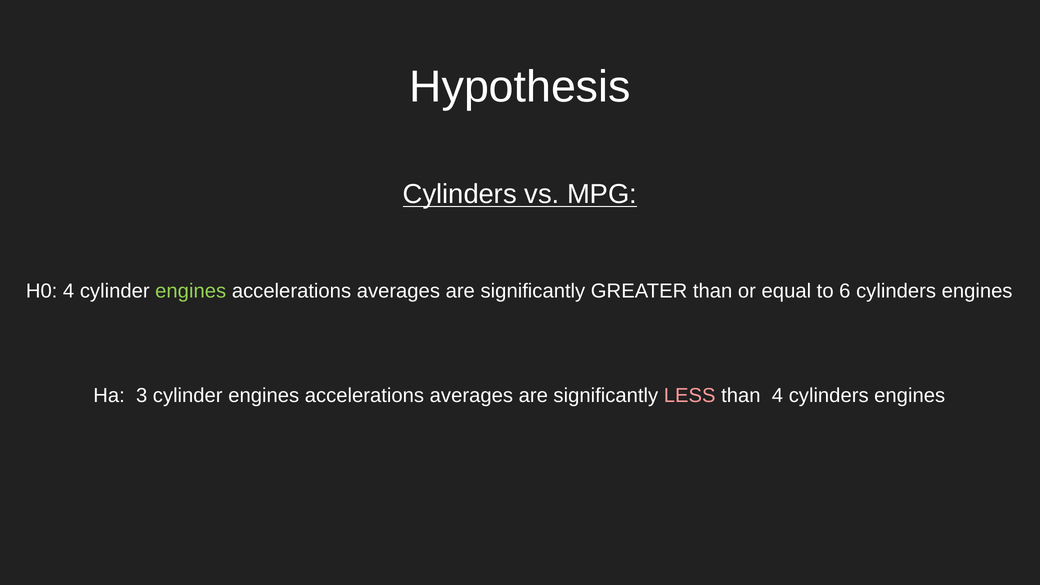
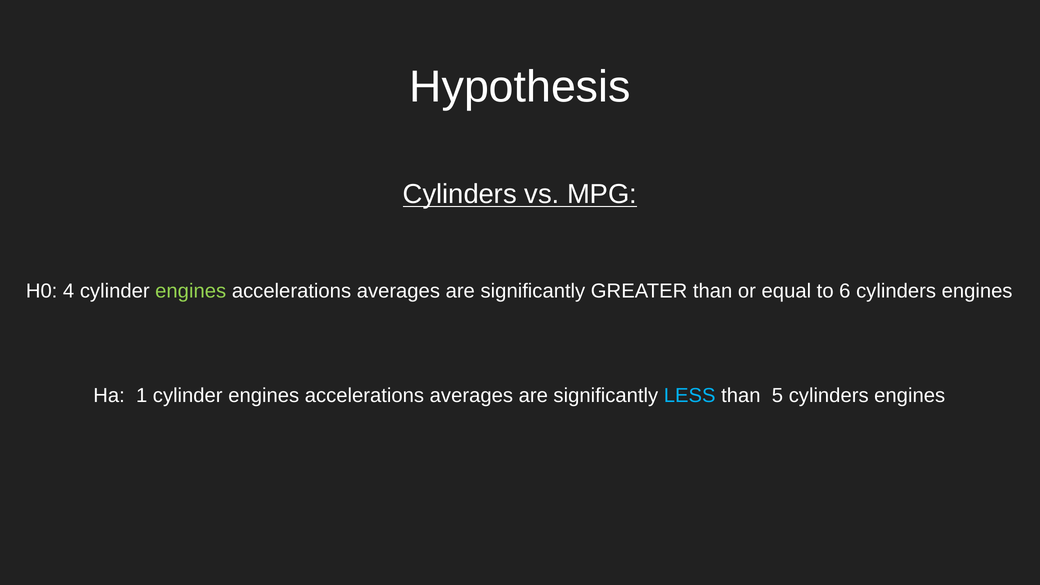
3: 3 -> 1
LESS colour: pink -> light blue
than 4: 4 -> 5
